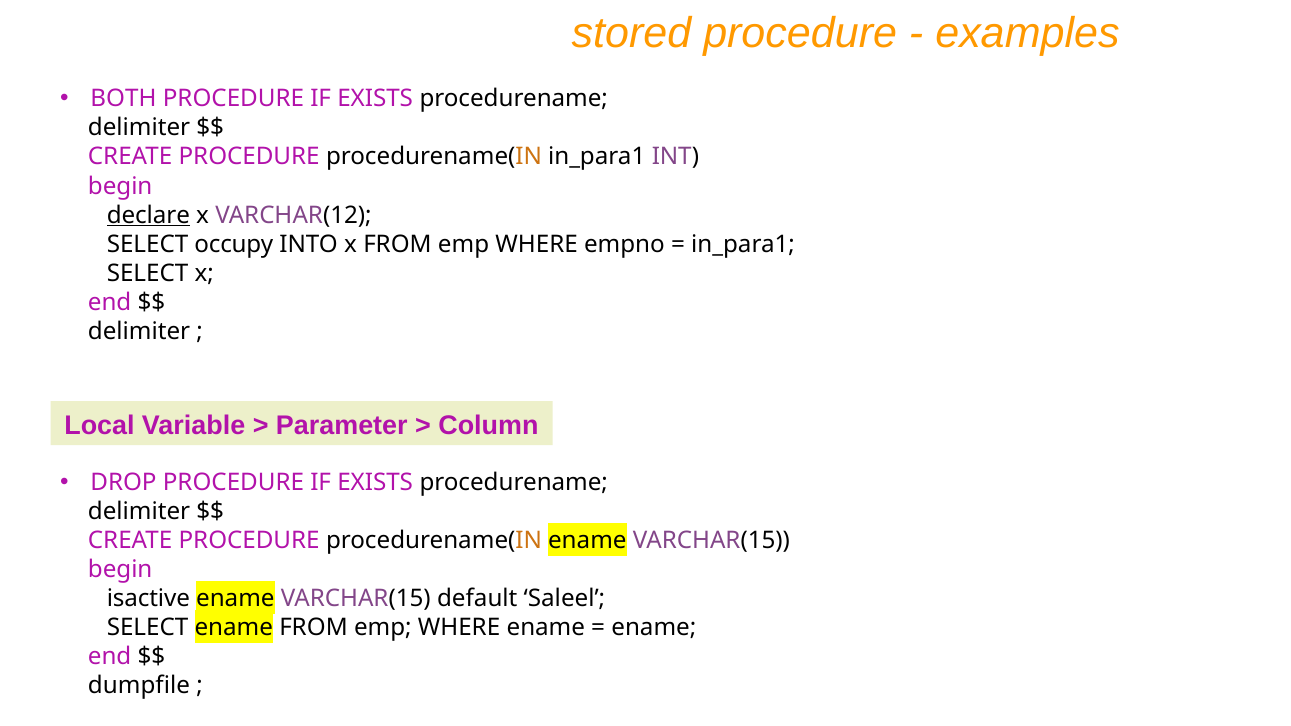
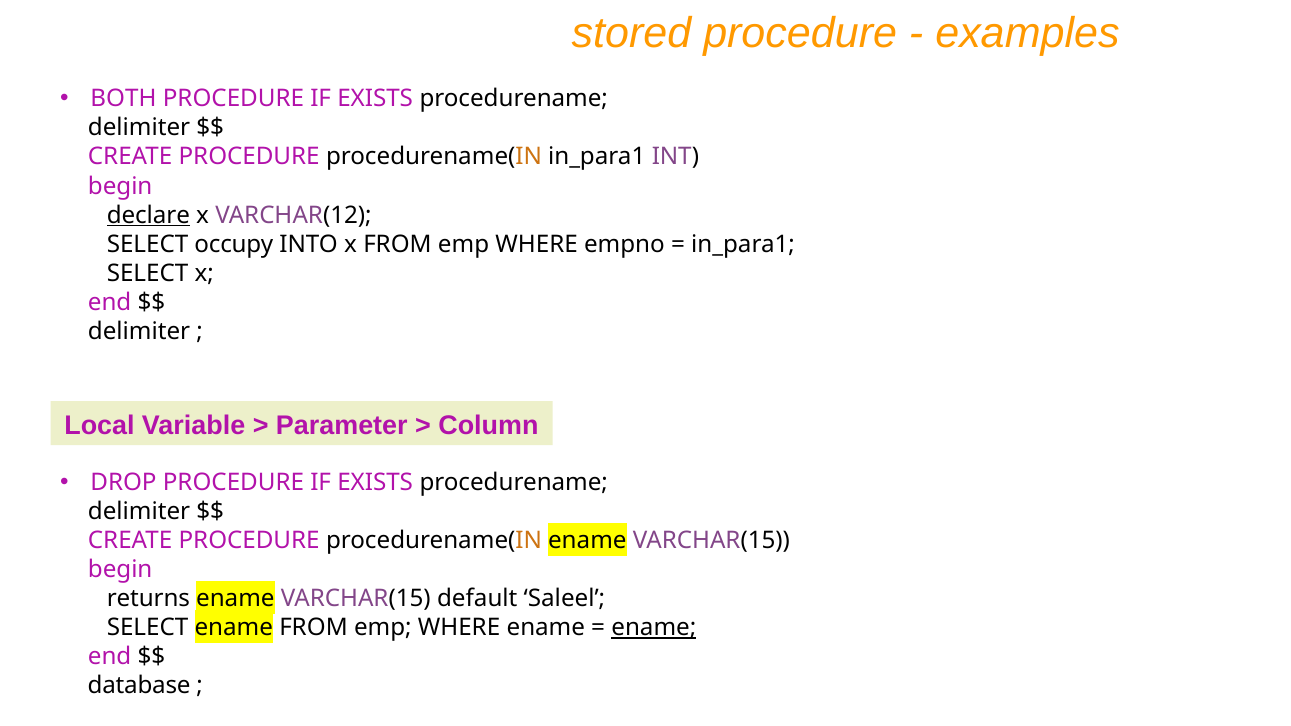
isactive: isactive -> returns
ename at (654, 628) underline: none -> present
dumpfile: dumpfile -> database
